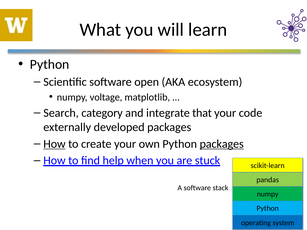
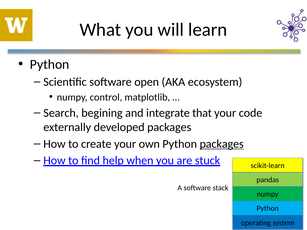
voltage: voltage -> control
category: category -> begining
How at (54, 144) underline: present -> none
